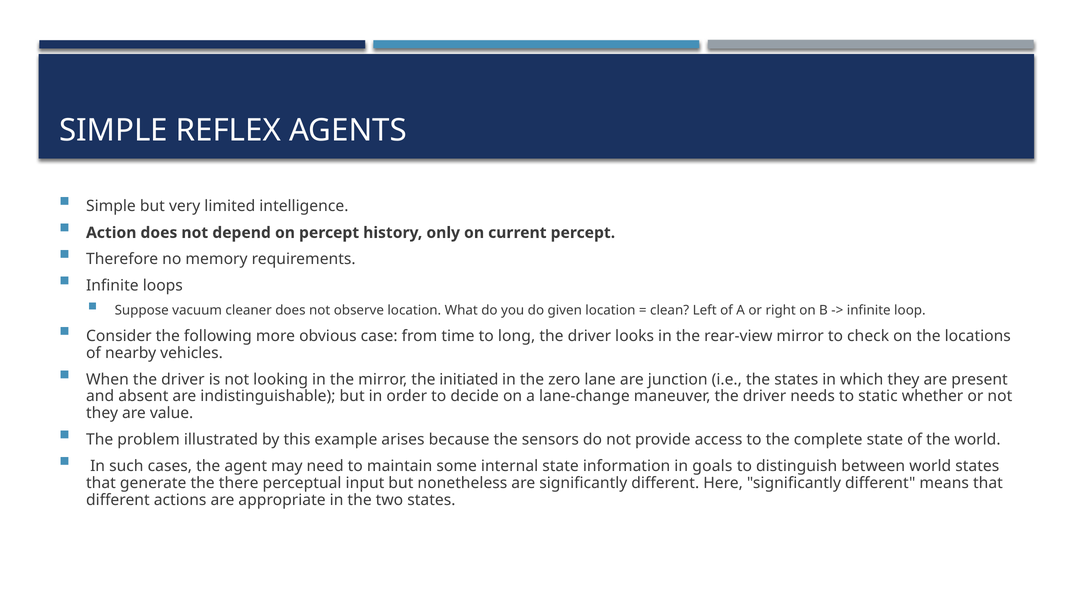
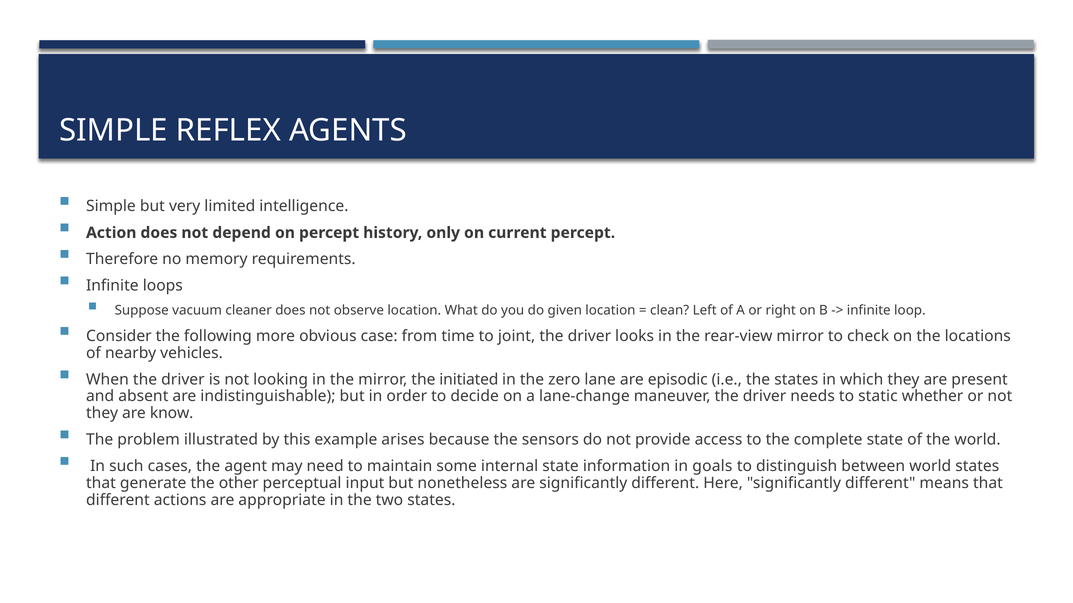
long: long -> joint
junction: junction -> episodic
value: value -> know
there: there -> other
